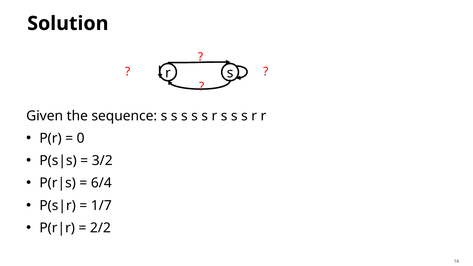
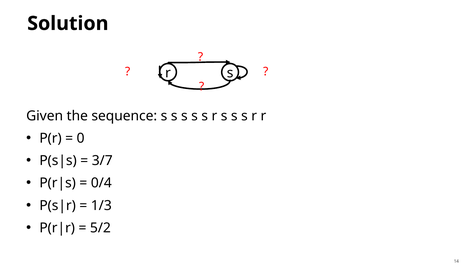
3/2: 3/2 -> 3/7
6/4: 6/4 -> 0/4
1/7: 1/7 -> 1/3
2/2: 2/2 -> 5/2
